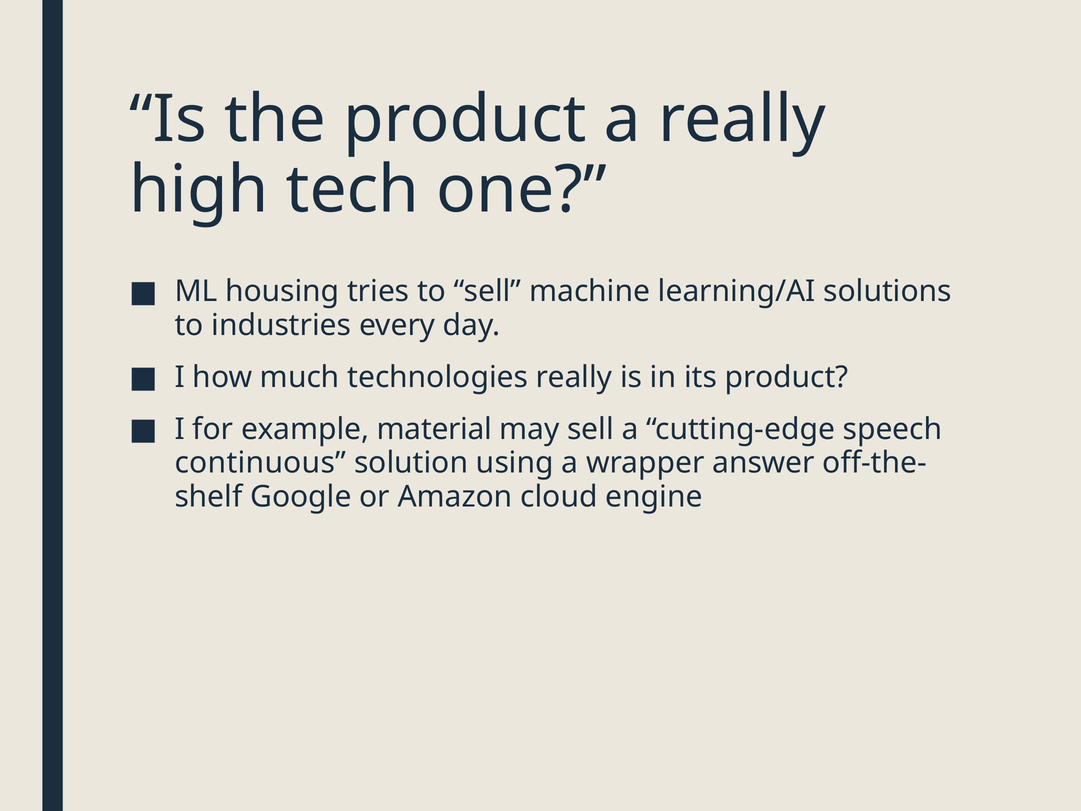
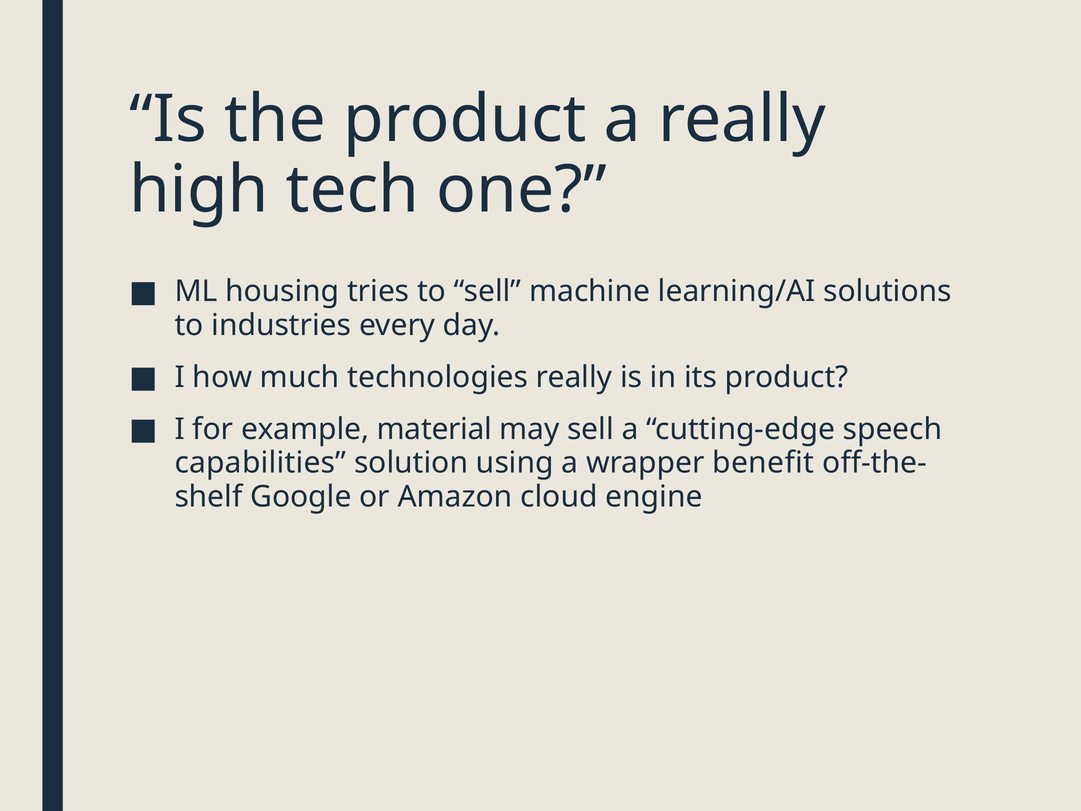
continuous: continuous -> capabilities
answer: answer -> benefit
